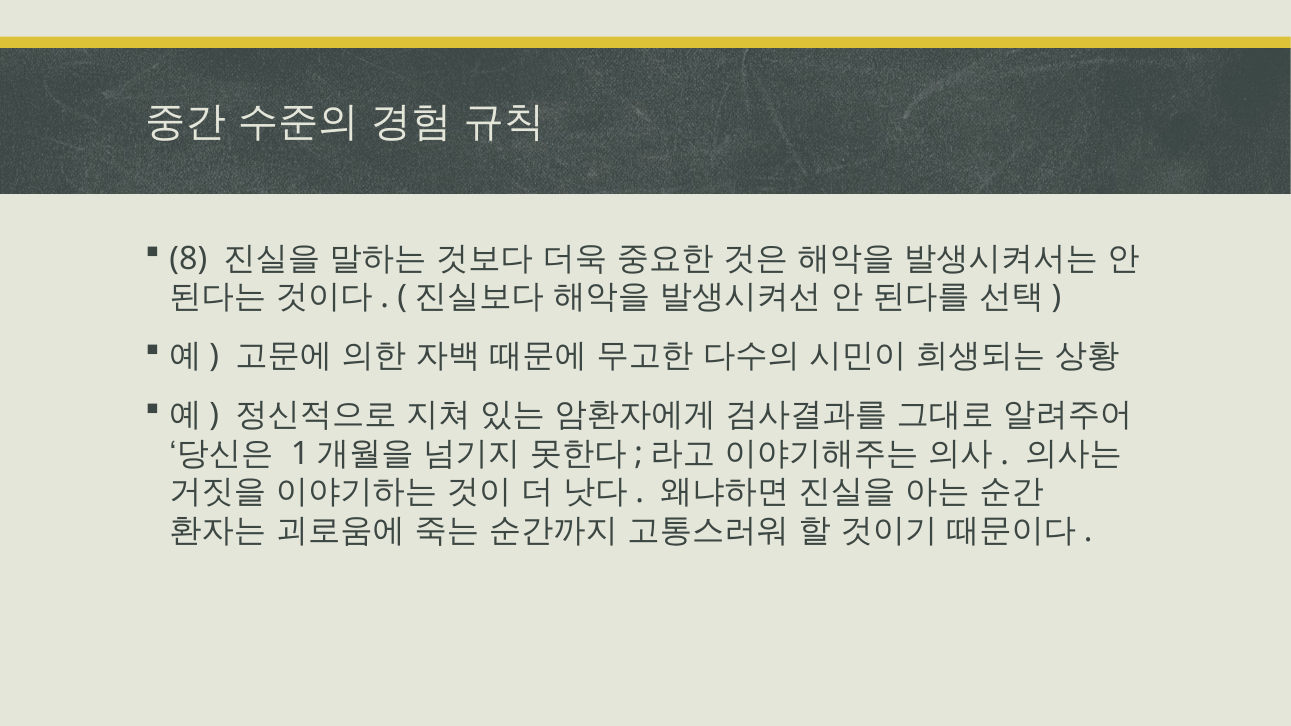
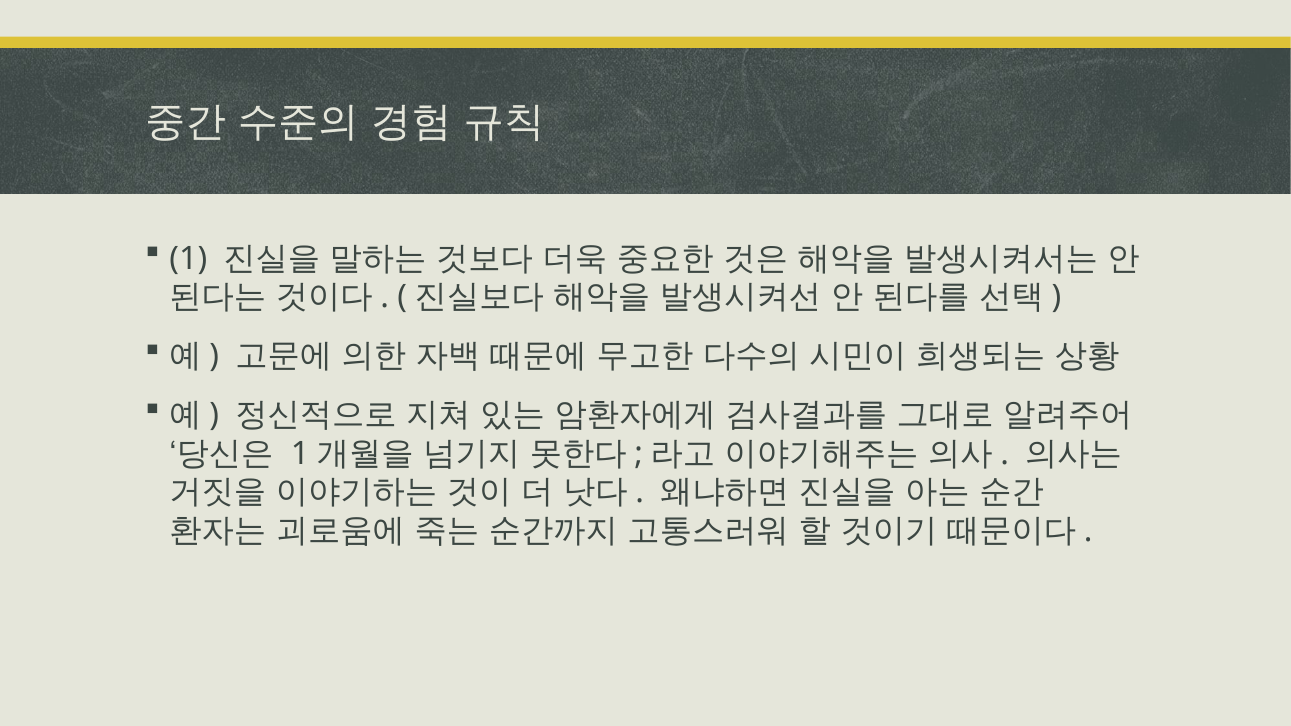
8 at (188, 258): 8 -> 1
